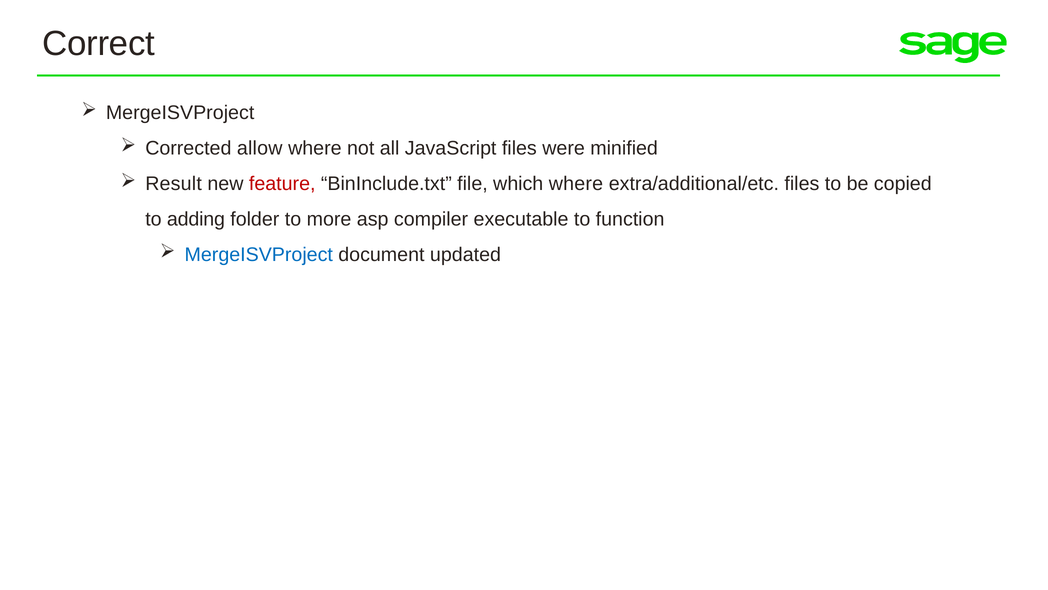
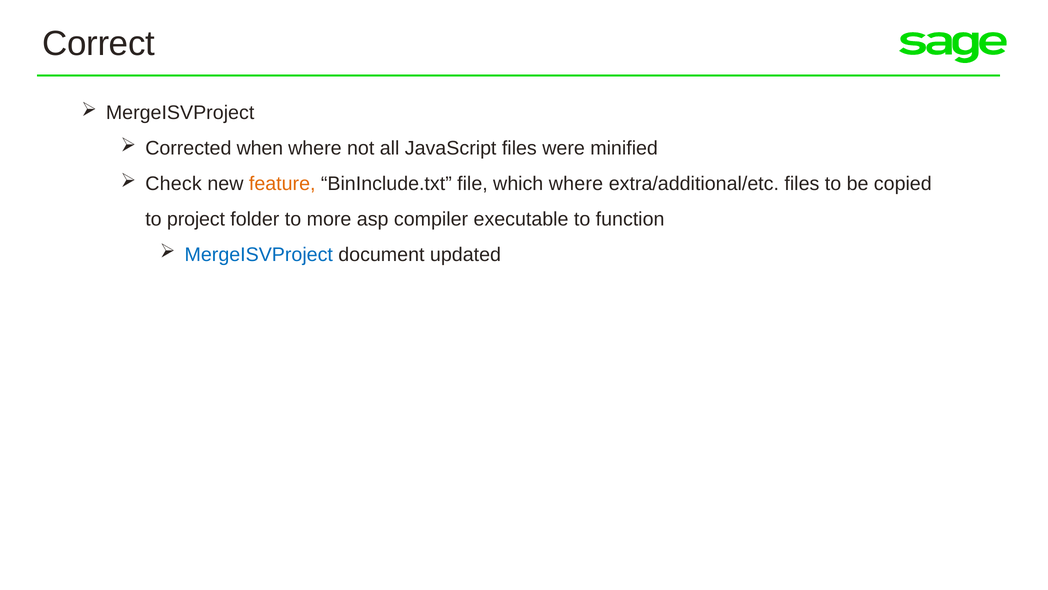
allow: allow -> when
Result: Result -> Check
feature colour: red -> orange
adding: adding -> project
